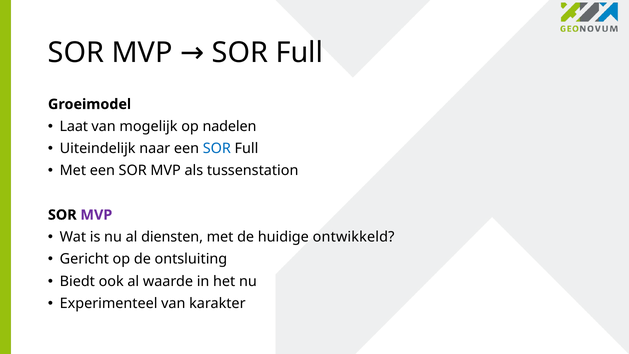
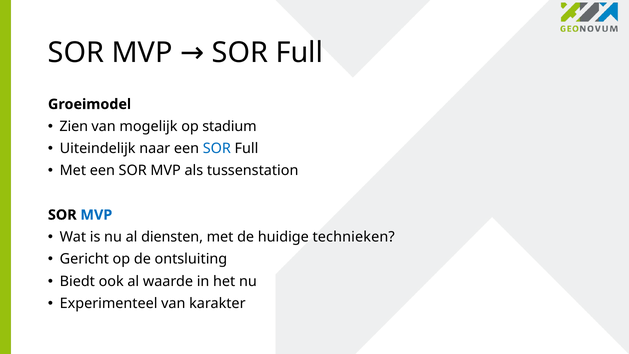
Laat: Laat -> Zien
nadelen: nadelen -> stadium
MVP at (96, 215) colour: purple -> blue
ontwikkeld: ontwikkeld -> technieken
